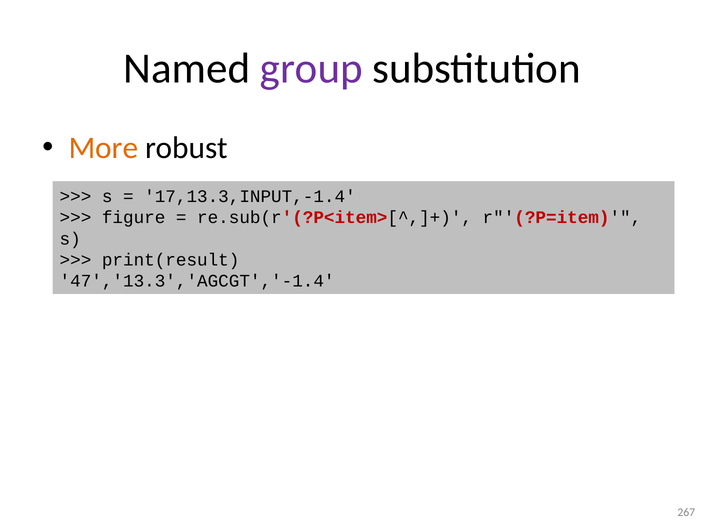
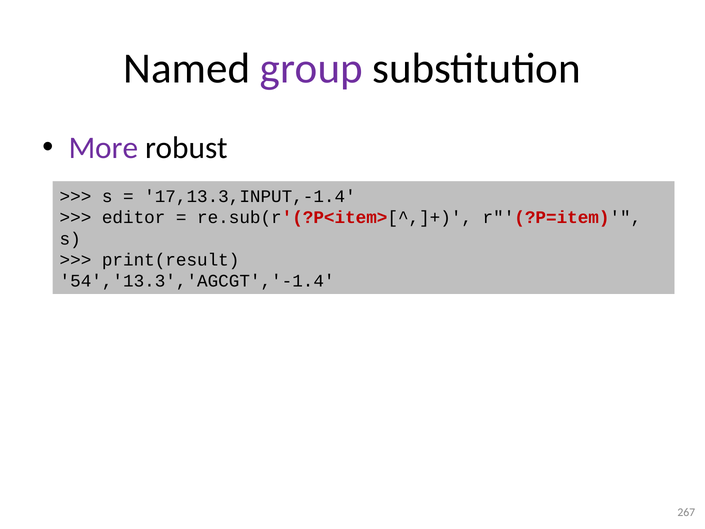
More colour: orange -> purple
figure: figure -> editor
47','13.3','AGCGT','-1.4: 47','13.3','AGCGT','-1.4 -> 54','13.3','AGCGT','-1.4
